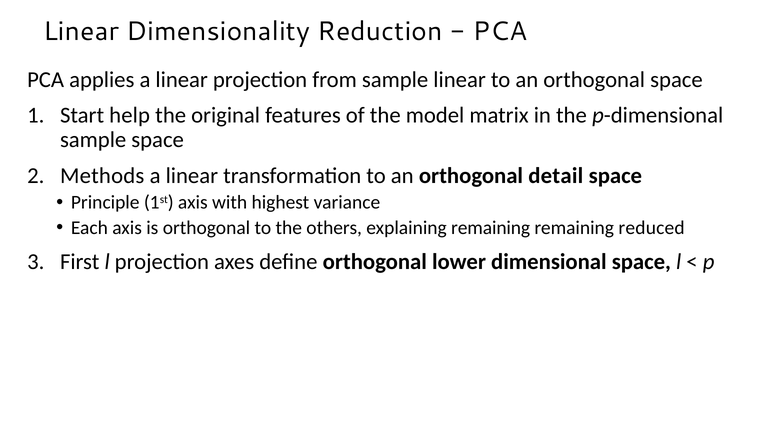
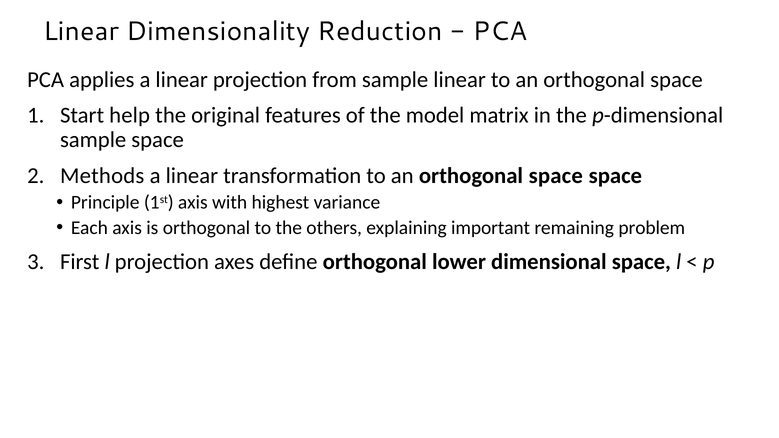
detail at (556, 176): detail -> space
explaining remaining: remaining -> important
reduced: reduced -> problem
